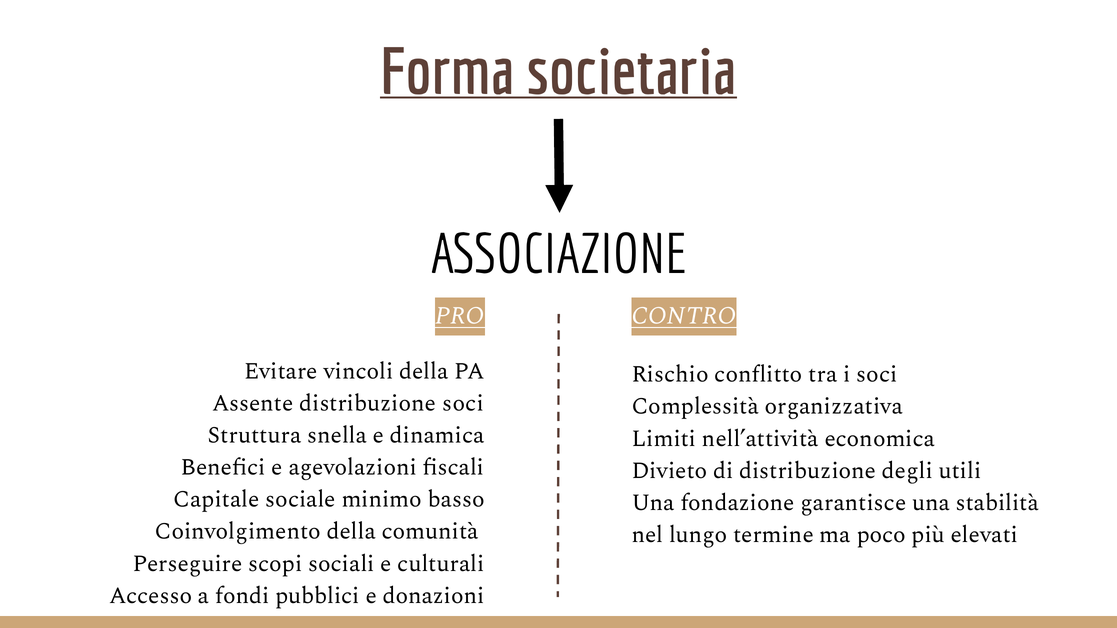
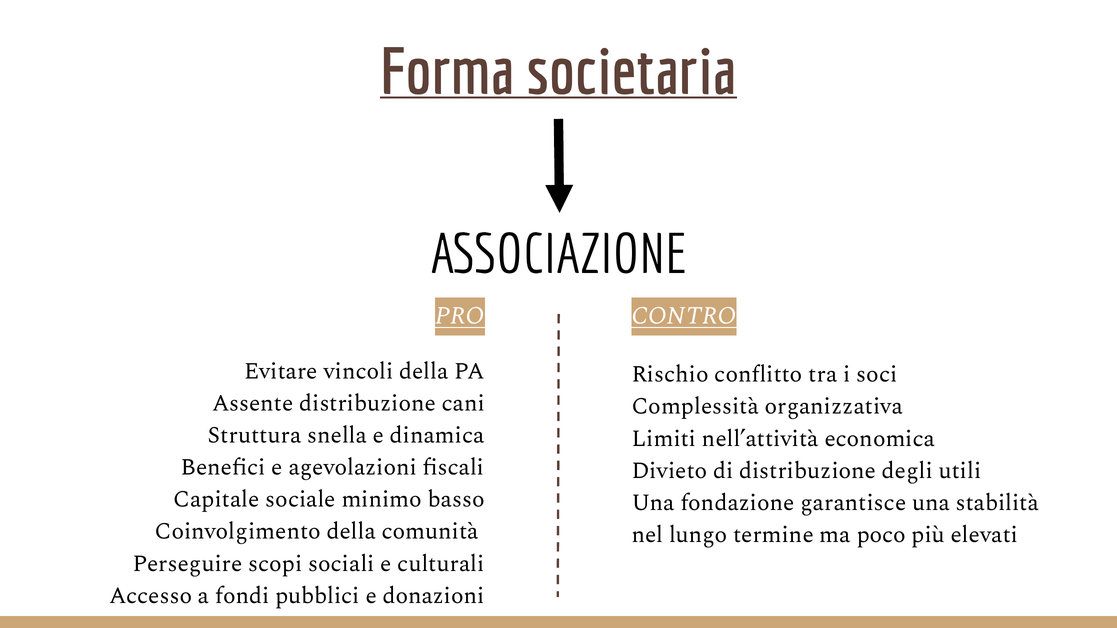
distribuzione soci: soci -> cani
